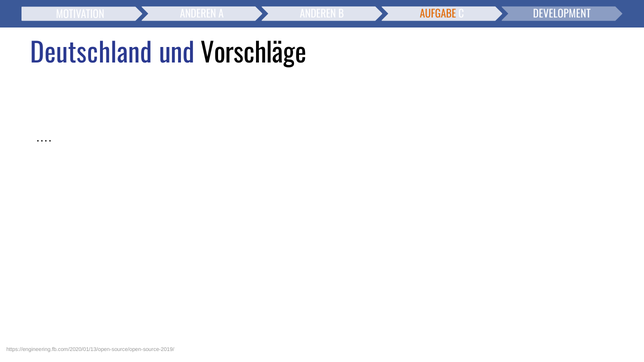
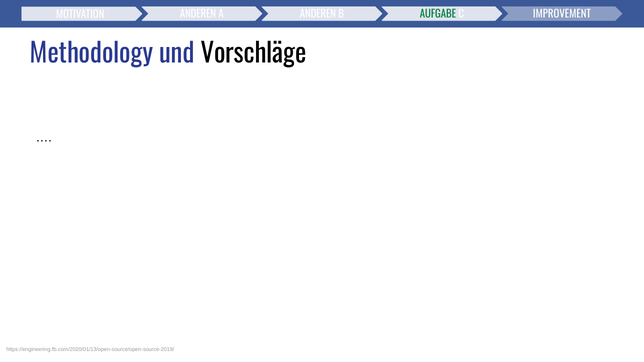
AUFGABE colour: orange -> green
DEVELOPMENT: DEVELOPMENT -> IMPROVEMENT
Deutschland: Deutschland -> Methodology
